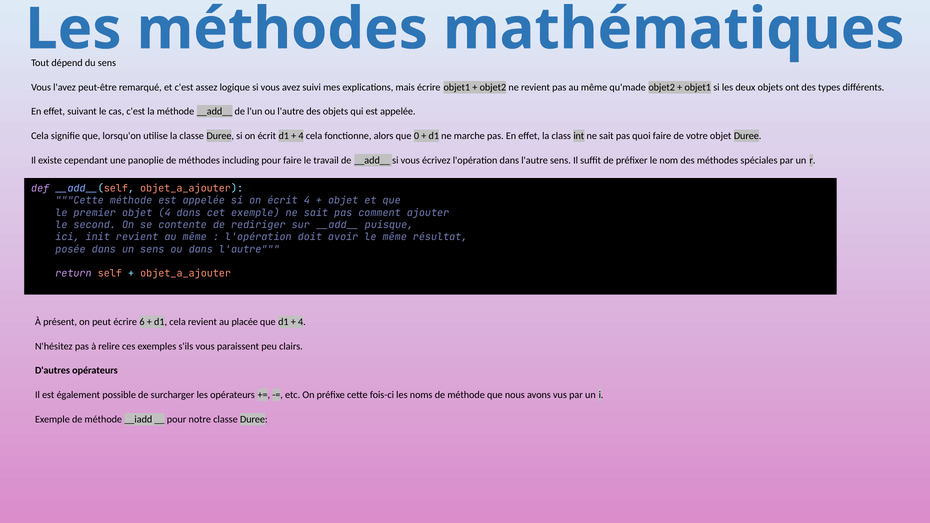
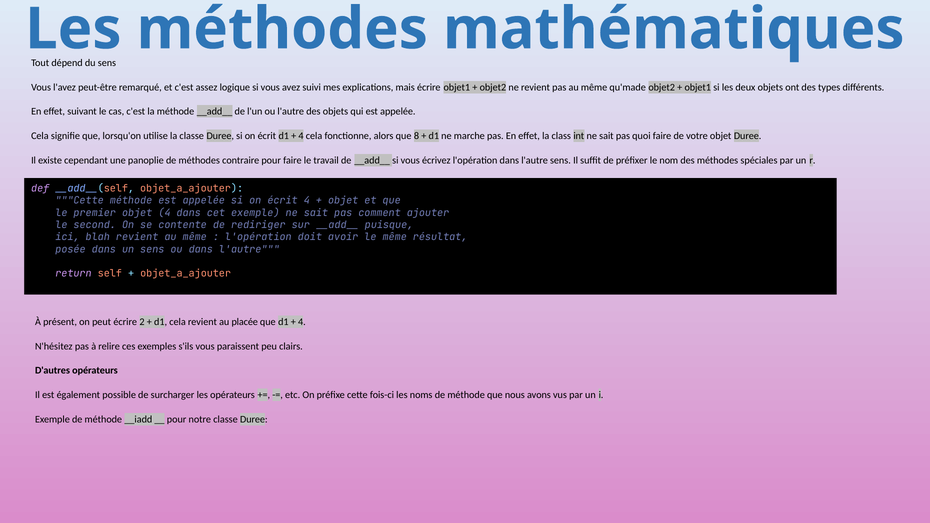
0: 0 -> 8
including: including -> contraire
init: init -> blah
6: 6 -> 2
